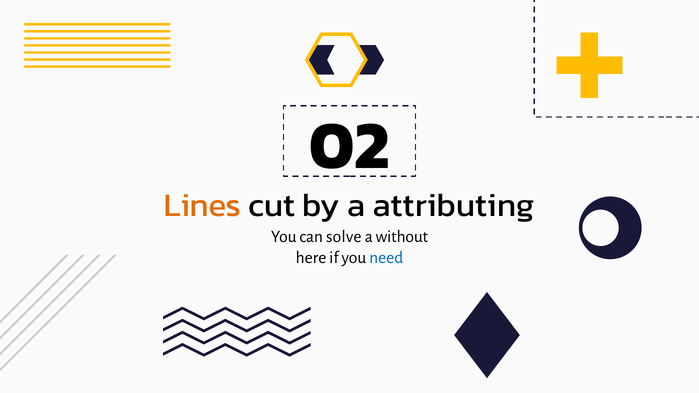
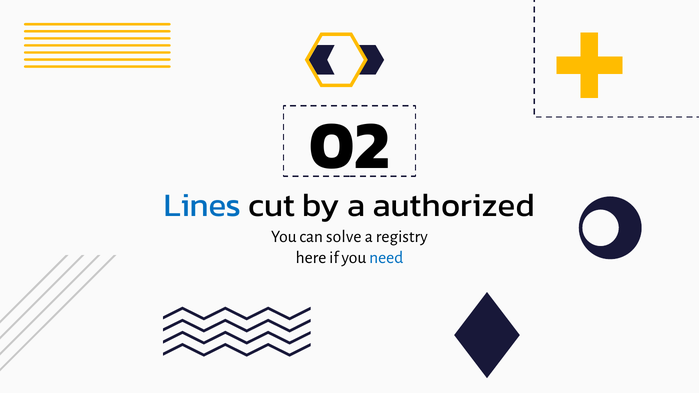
Lines colour: orange -> blue
attributing: attributing -> authorized
without: without -> registry
